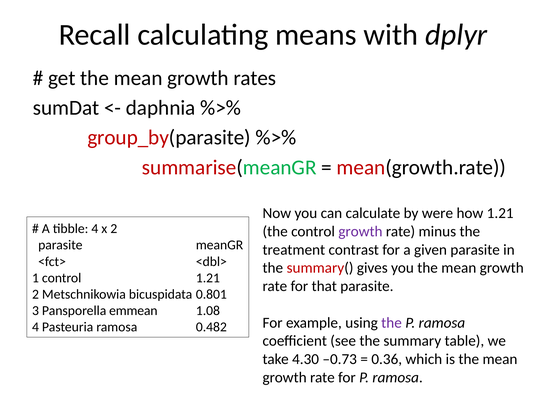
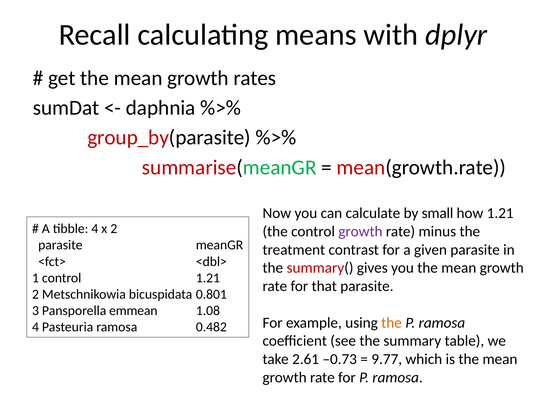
were: were -> small
the at (392, 322) colour: purple -> orange
4.30: 4.30 -> 2.61
0.36: 0.36 -> 9.77
